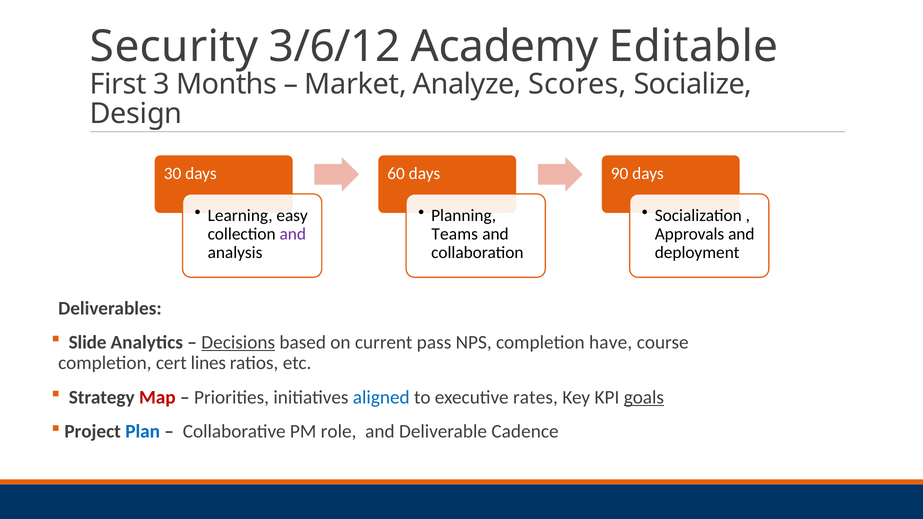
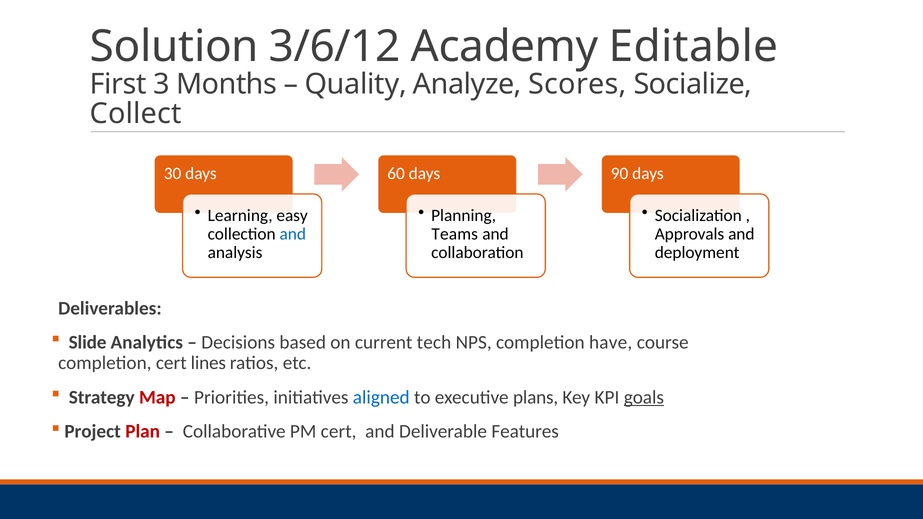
Security: Security -> Solution
Market: Market -> Quality
Design: Design -> Collect
and at (293, 234) colour: purple -> blue
Decisions underline: present -> none
pass: pass -> tech
rates: rates -> plans
Plan colour: blue -> red
PM role: role -> cert
Cadence: Cadence -> Features
